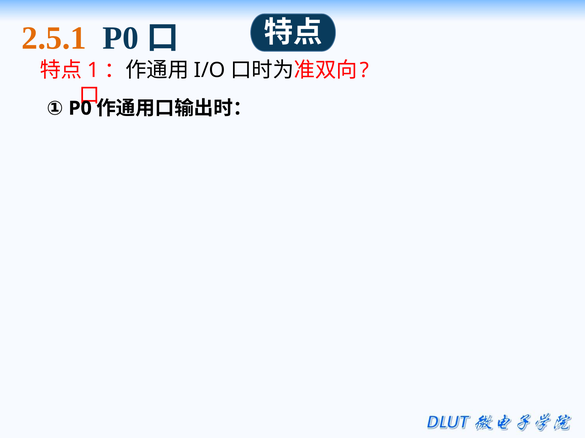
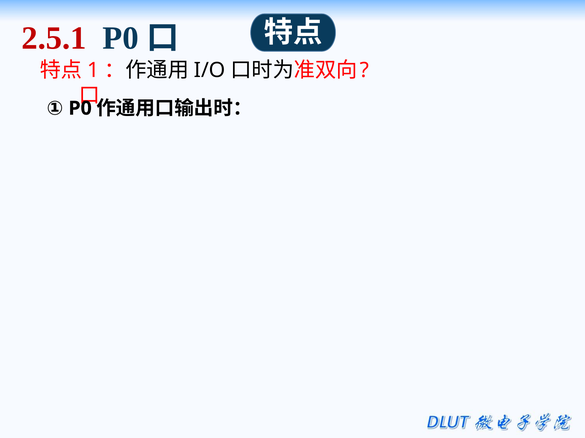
2.5.1 colour: orange -> red
